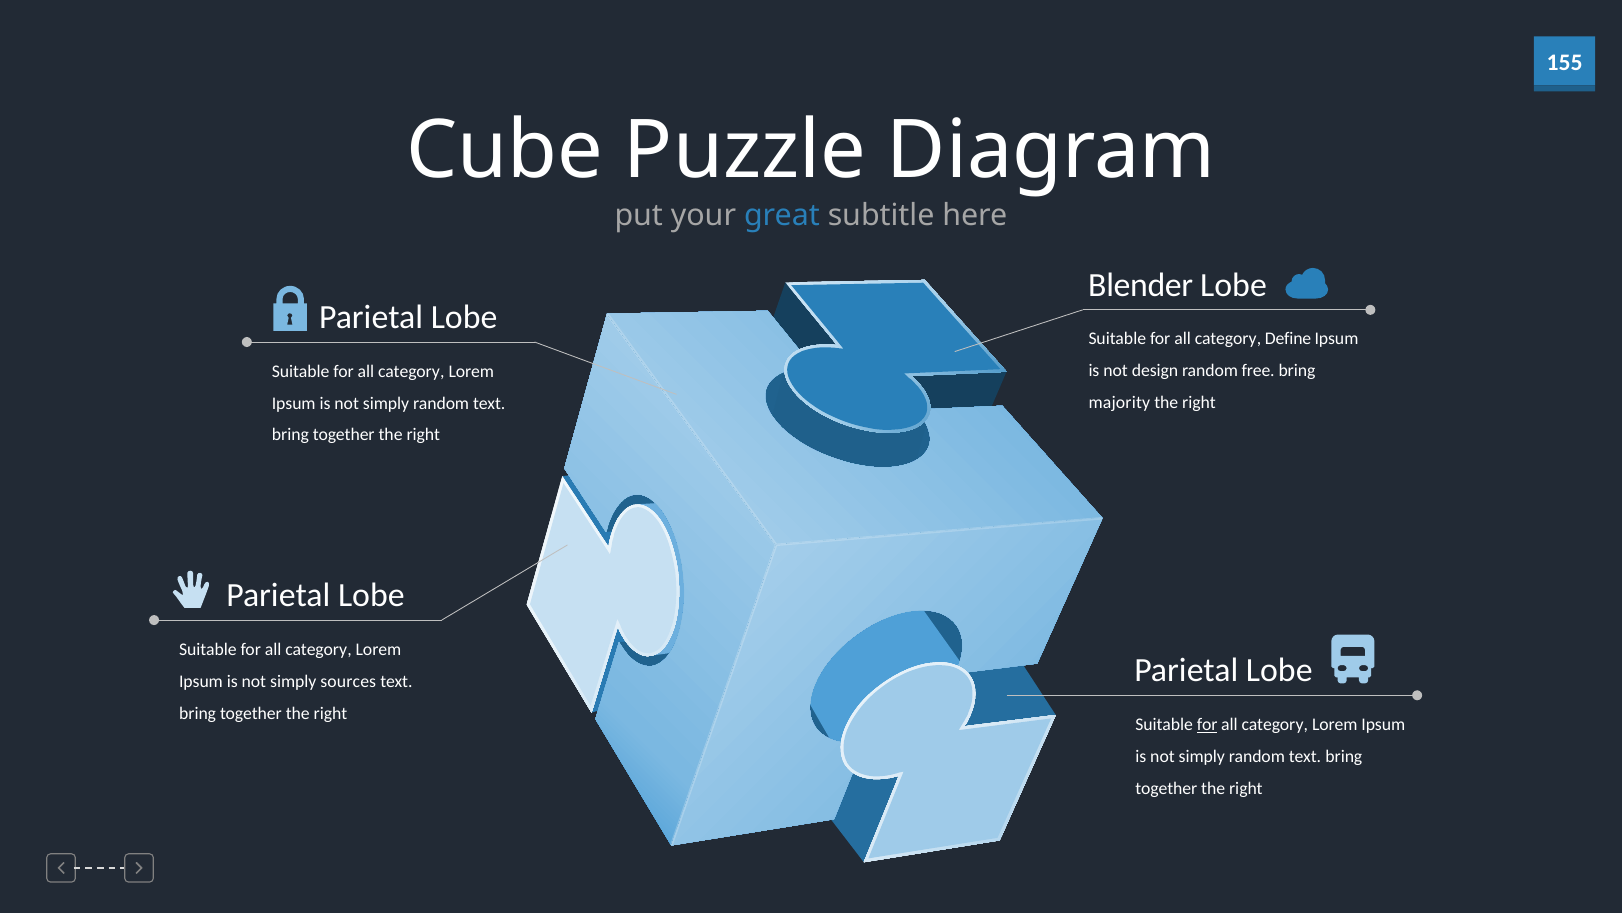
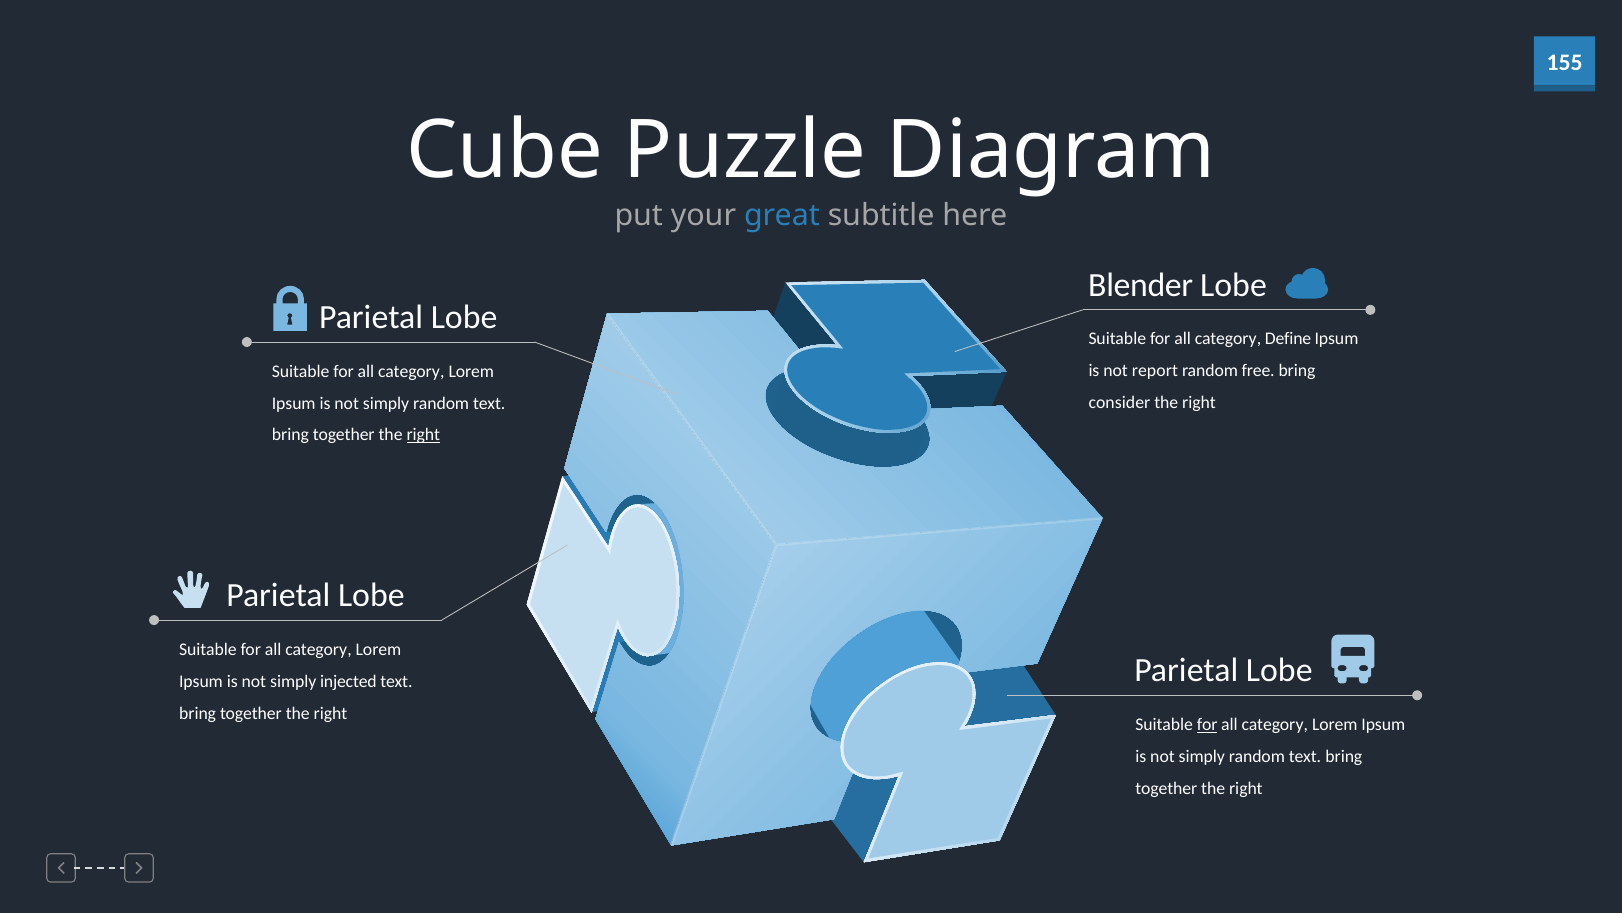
design: design -> report
majority: majority -> consider
right at (423, 435) underline: none -> present
sources: sources -> injected
